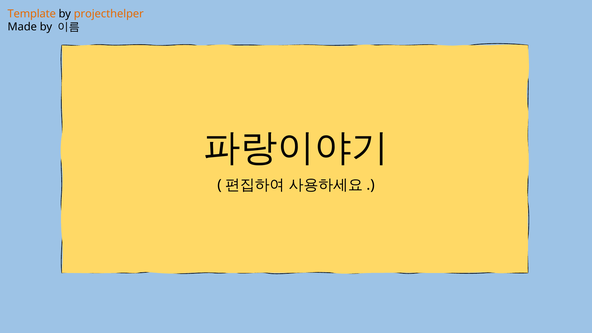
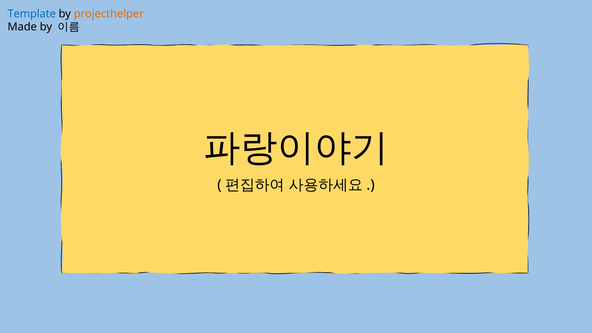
Template colour: orange -> blue
